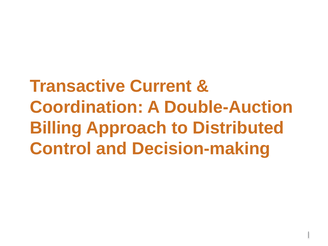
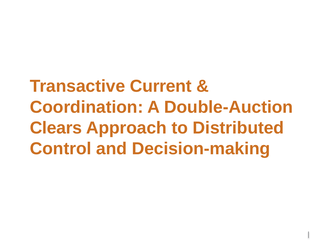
Billing: Billing -> Clears
